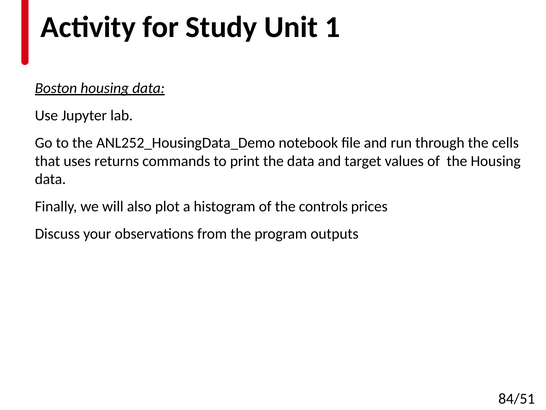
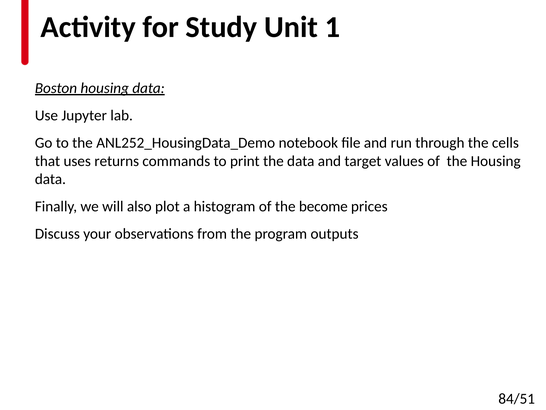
controls: controls -> become
